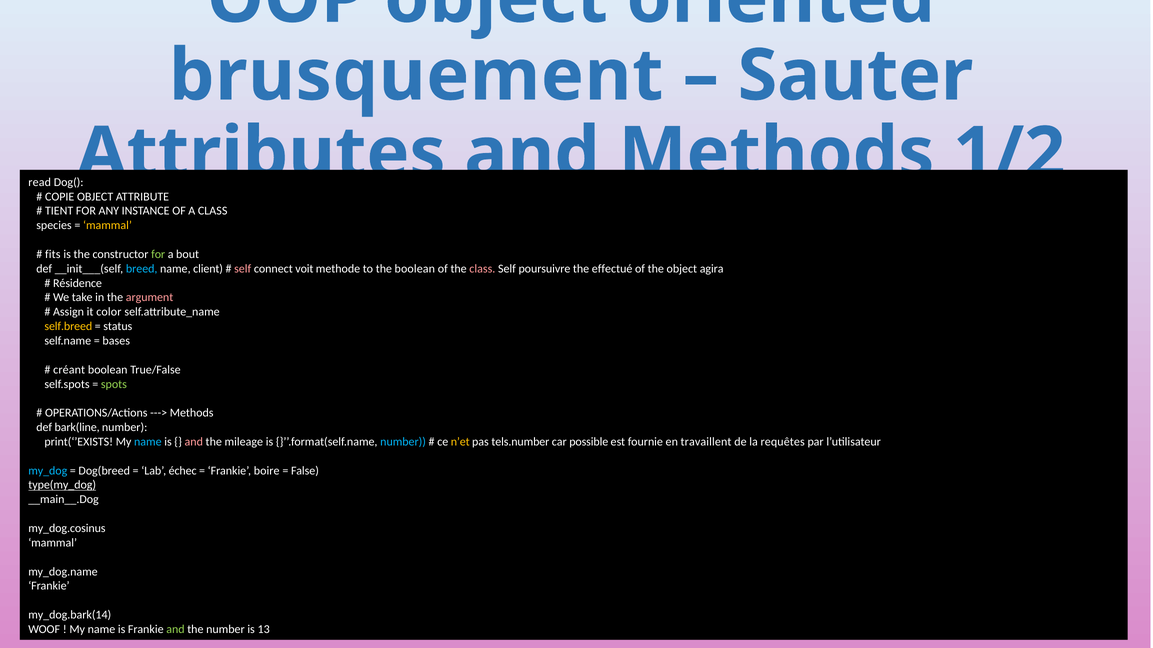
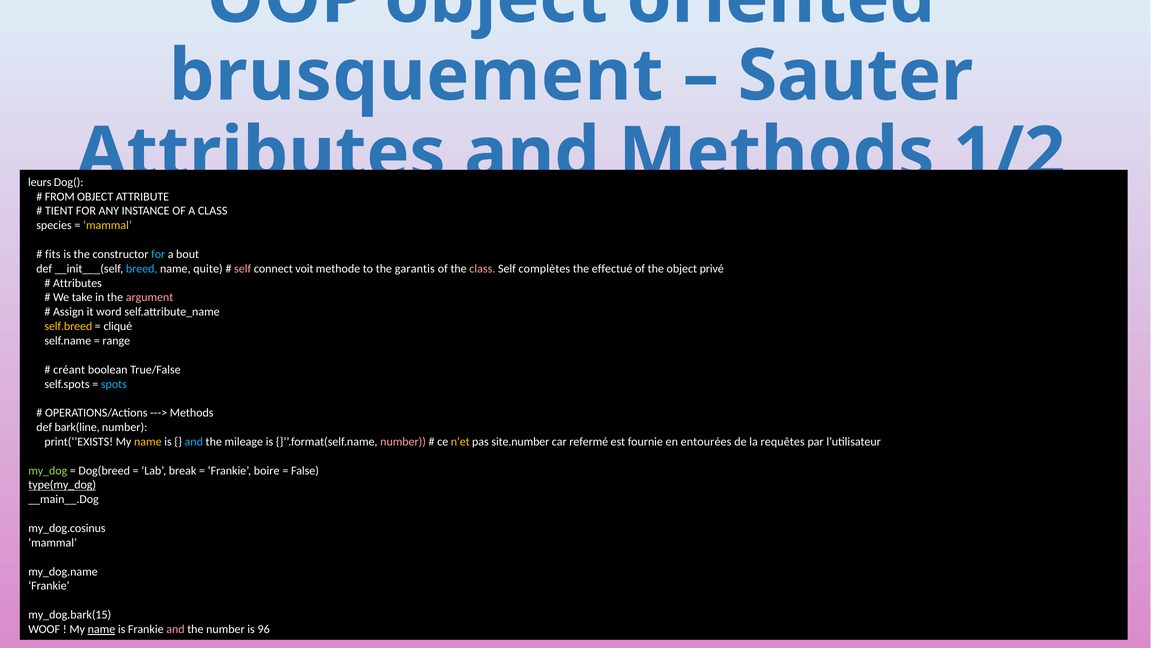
read: read -> leurs
COPIE: COPIE -> FROM
for at (158, 254) colour: light green -> light blue
client: client -> quite
the boolean: boolean -> garantis
poursuivre: poursuivre -> complètes
agira: agira -> privé
Résidence at (78, 283): Résidence -> Attributes
color: color -> word
status: status -> cliqué
bases: bases -> range
spots colour: light green -> light blue
name at (148, 442) colour: light blue -> yellow
and at (194, 442) colour: pink -> light blue
number at (403, 442) colour: light blue -> pink
tels.number: tels.number -> site.number
possible: possible -> refermé
travaillent: travaillent -> entourées
my_dog colour: light blue -> light green
échec: échec -> break
my_dog.bark(14: my_dog.bark(14 -> my_dog.bark(15
name at (101, 630) underline: none -> present
and at (175, 630) colour: light green -> pink
13: 13 -> 96
